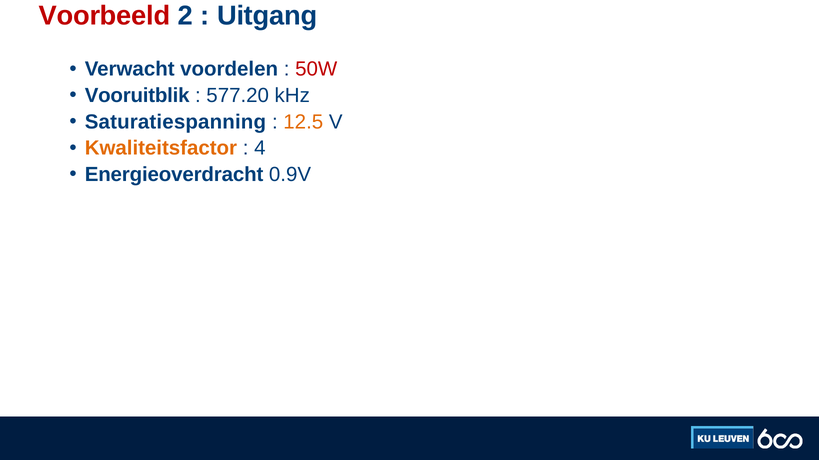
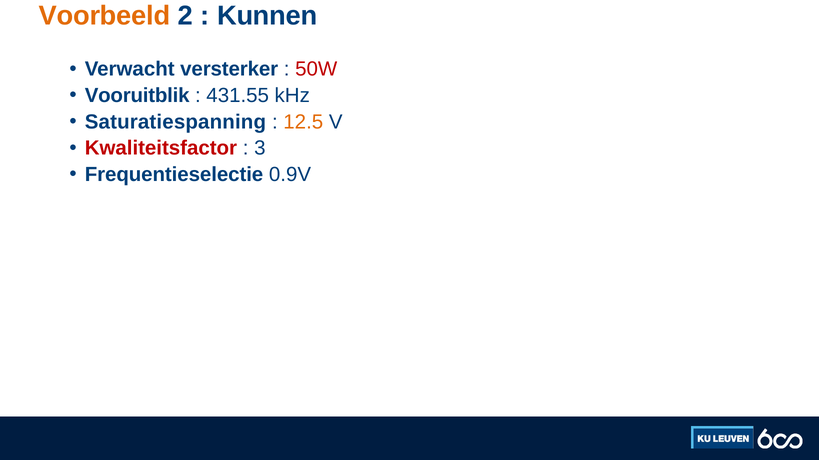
Voorbeeld colour: red -> orange
Uitgang: Uitgang -> Kunnen
voordelen: voordelen -> versterker
577.20: 577.20 -> 431.55
Kwaliteitsfactor colour: orange -> red
4: 4 -> 3
Energieoverdracht: Energieoverdracht -> Frequentieselectie
